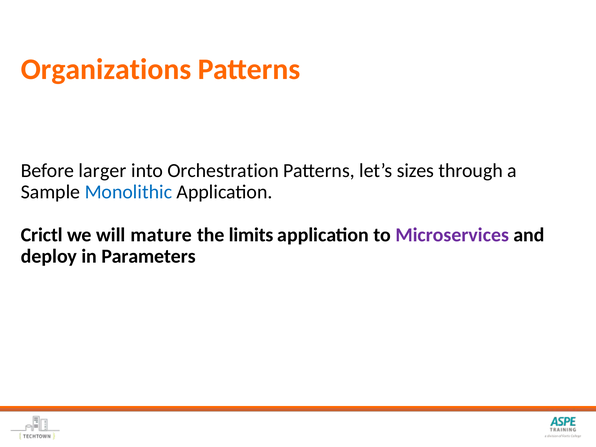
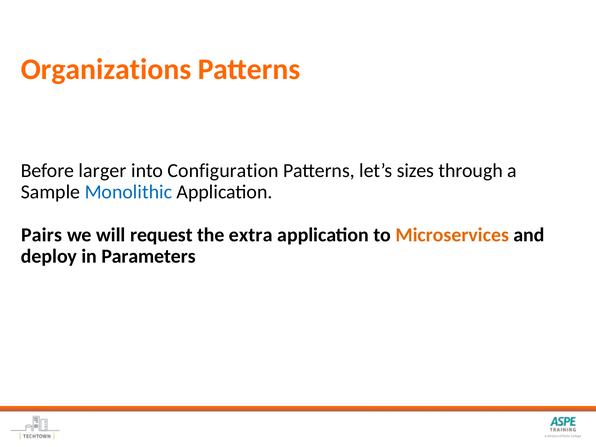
Orchestration: Orchestration -> Configuration
Crictl: Crictl -> Pairs
mature: mature -> request
limits: limits -> extra
Microservices colour: purple -> orange
